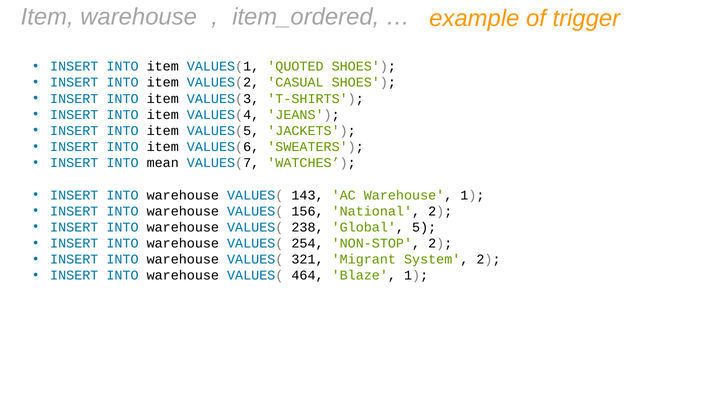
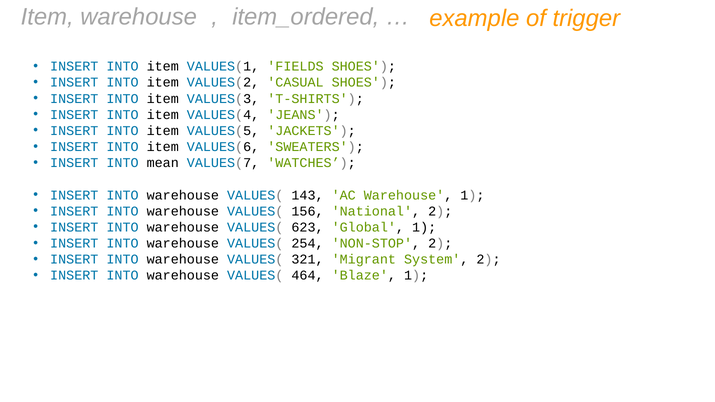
QUOTED: QUOTED -> FIELDS
238: 238 -> 623
Global 5: 5 -> 1
